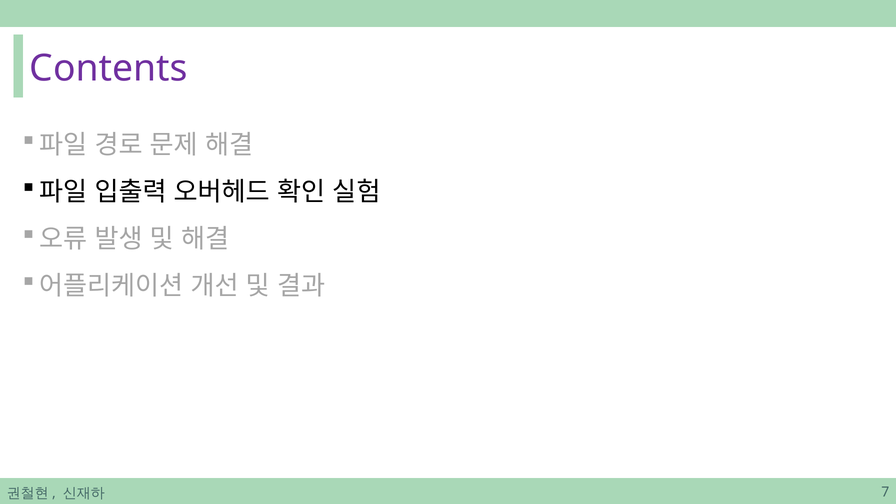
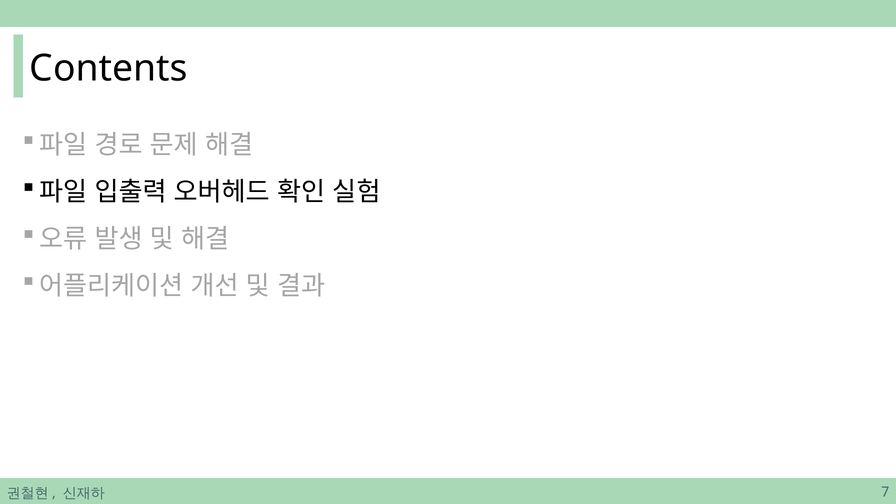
Contents colour: purple -> black
